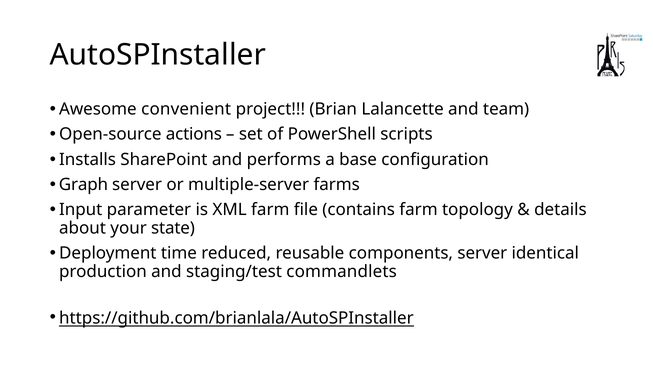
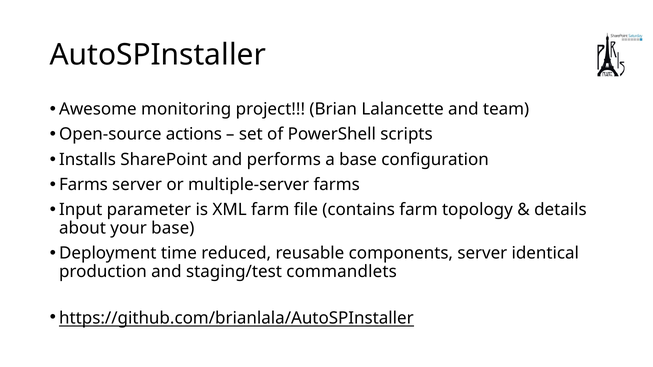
convenient: convenient -> monitoring
Graph at (83, 185): Graph -> Farms
your state: state -> base
